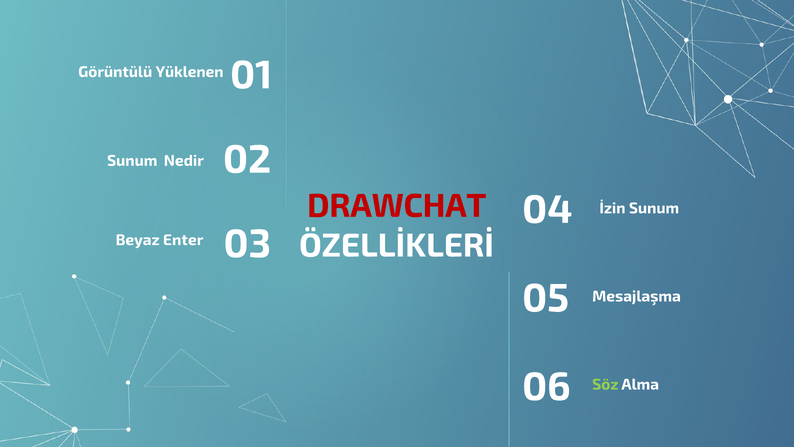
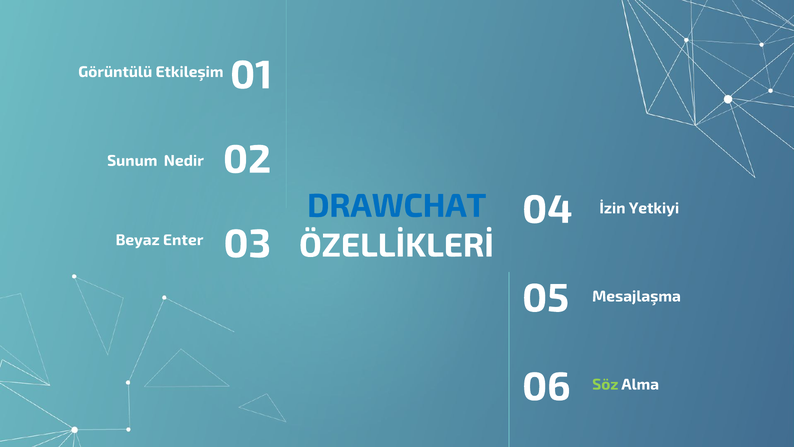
Yüklenen: Yüklenen -> Etkileşim
DRAWCHAT colour: red -> blue
İzin Sunum: Sunum -> Yetkiyi
